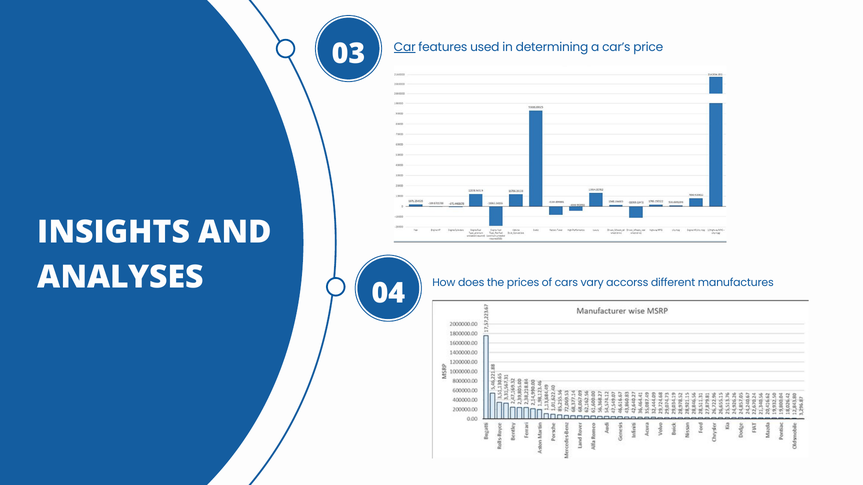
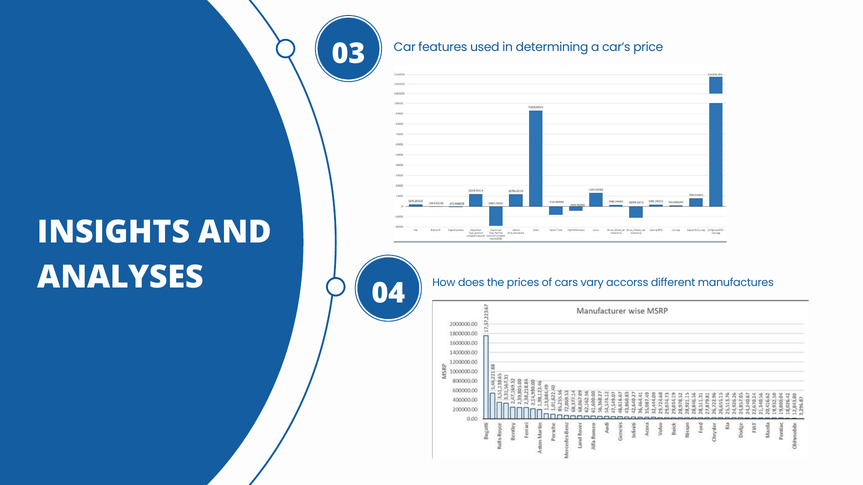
Car underline: present -> none
